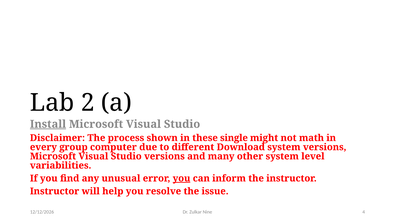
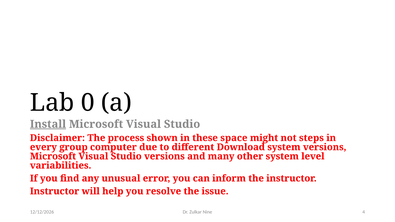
2: 2 -> 0
single: single -> space
math: math -> steps
you at (182, 178) underline: present -> none
